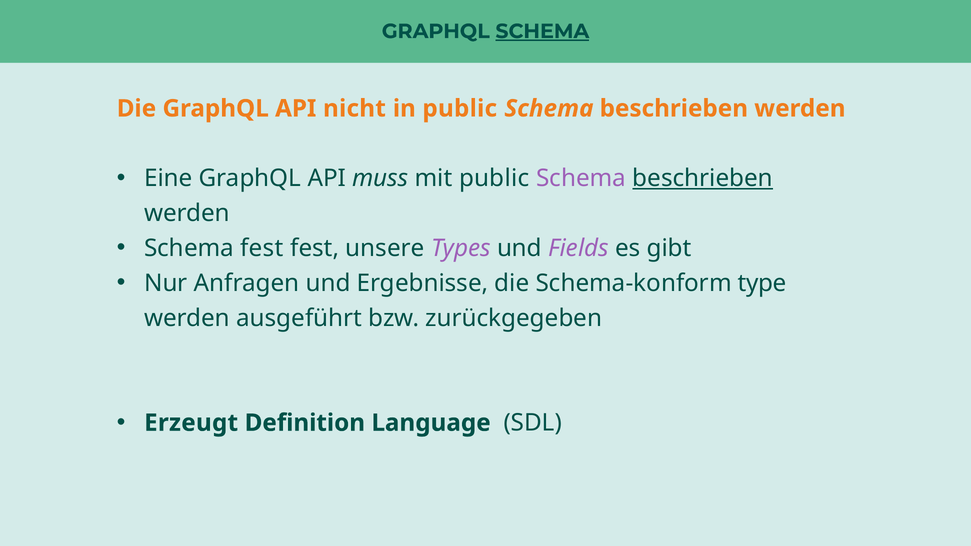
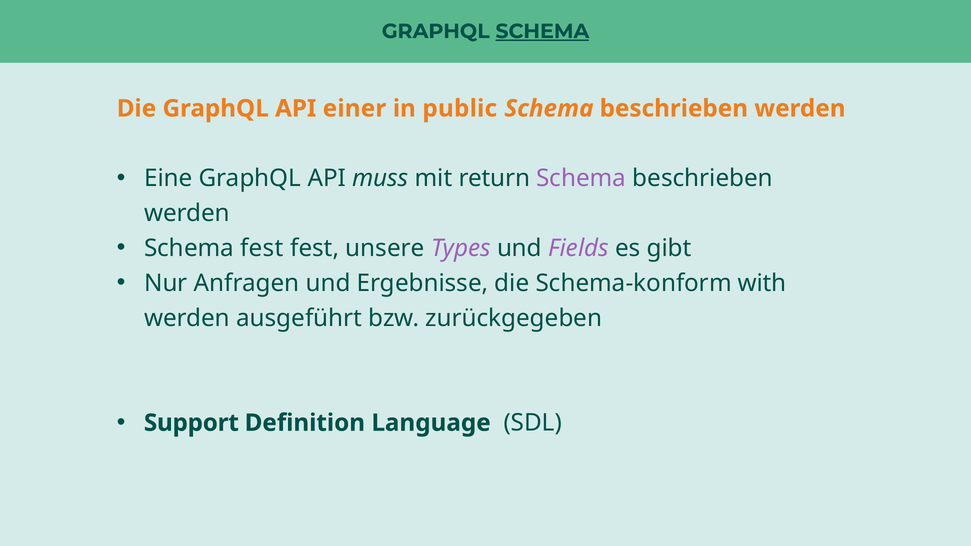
nicht: nicht -> einer
mit public: public -> return
beschrieben at (703, 178) underline: present -> none
type: type -> with
Erzeugt: Erzeugt -> Support
